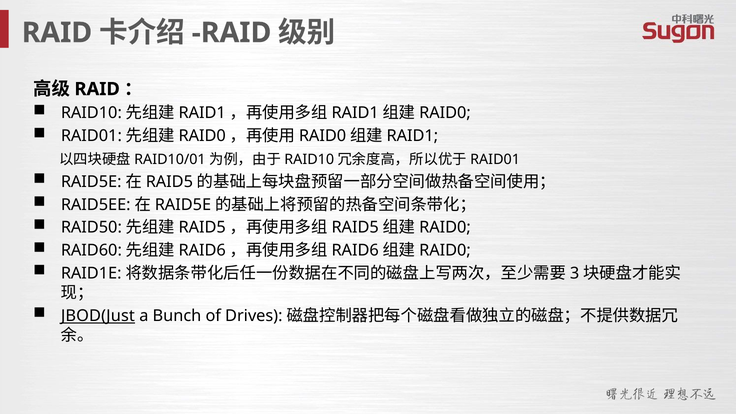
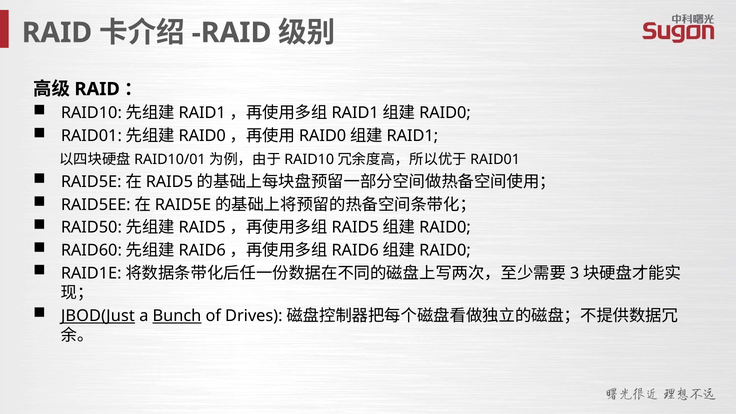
Bunch underline: none -> present
